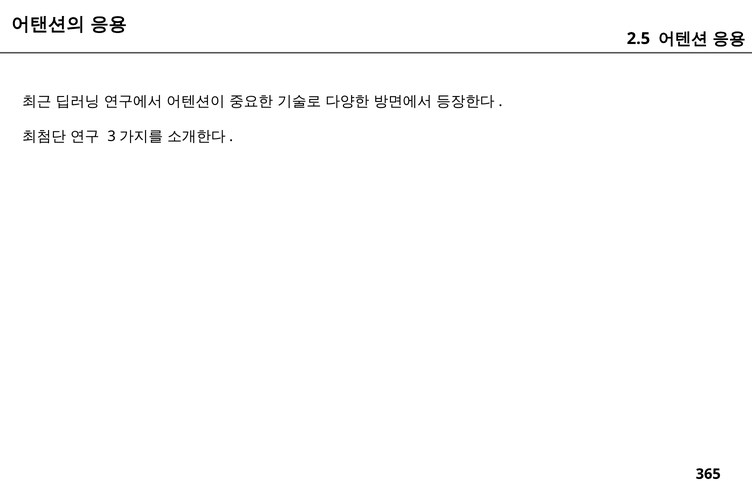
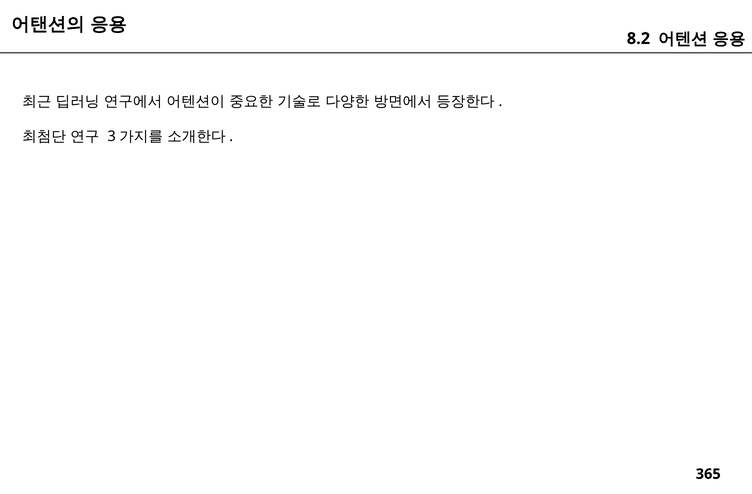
2.5: 2.5 -> 8.2
